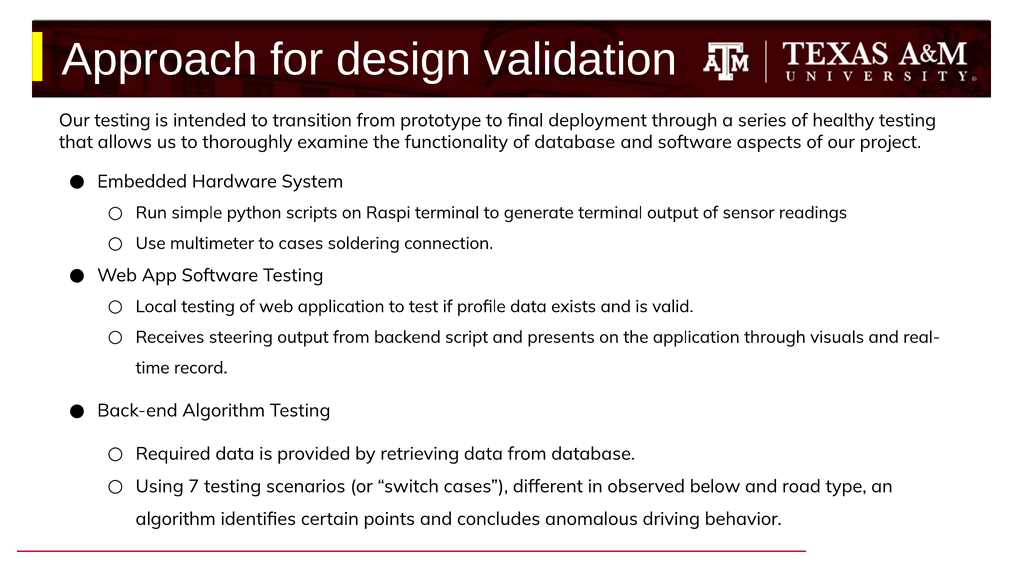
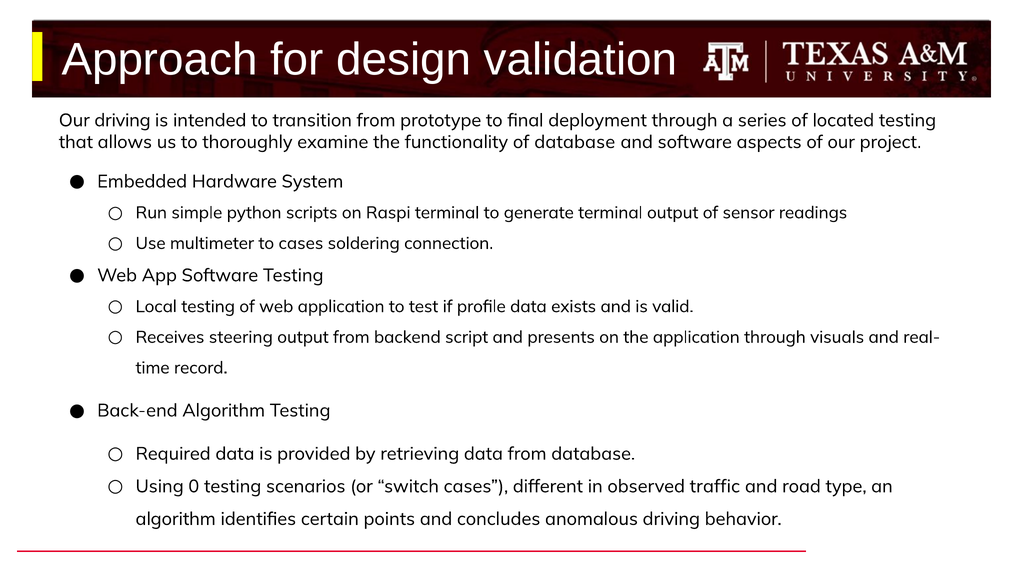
Our testing: testing -> driving
healthy: healthy -> located
7: 7 -> 0
below: below -> traffic
